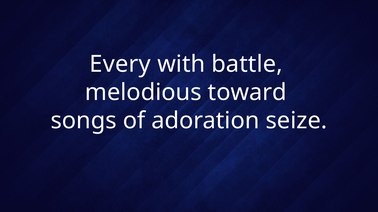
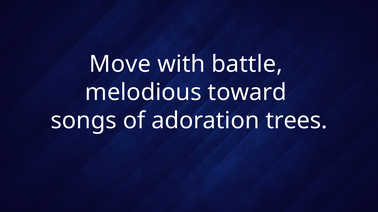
Every: Every -> Move
seize: seize -> trees
